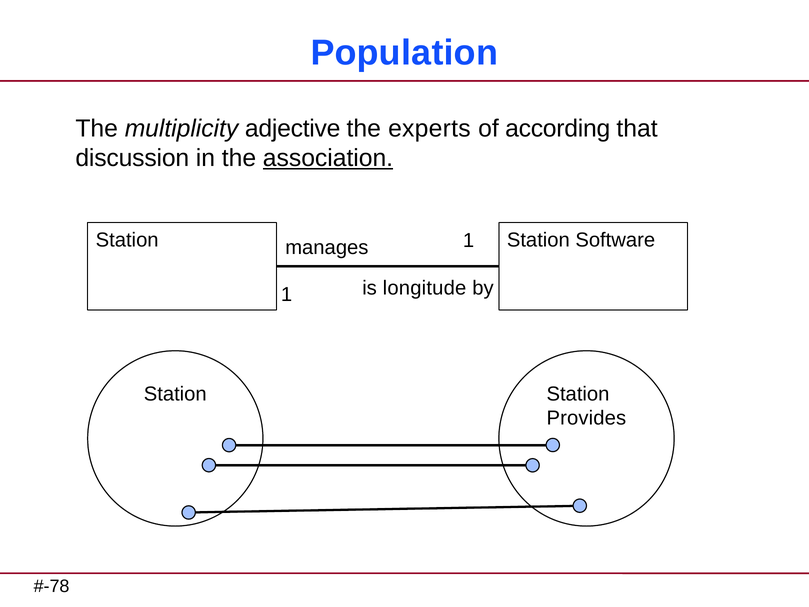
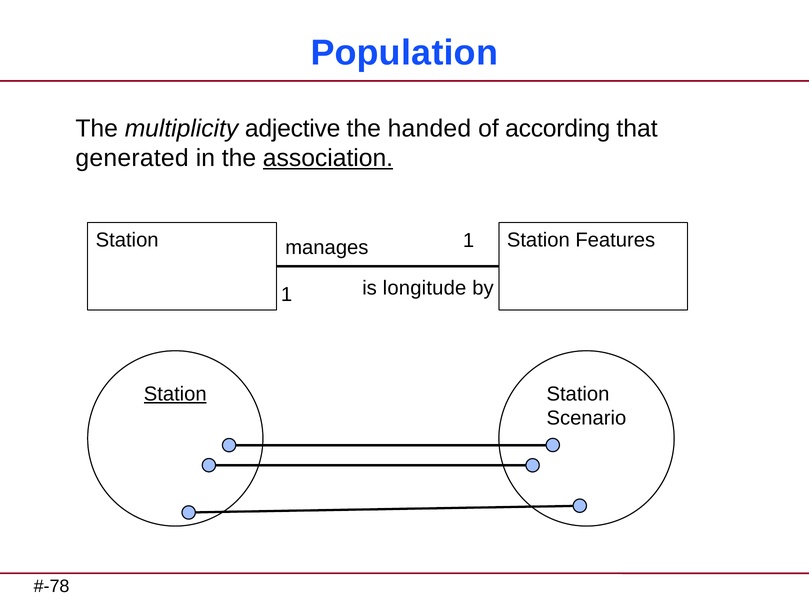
experts: experts -> handed
discussion: discussion -> generated
Software: Software -> Features
Station at (175, 394) underline: none -> present
Provides: Provides -> Scenario
